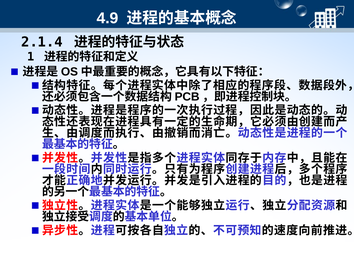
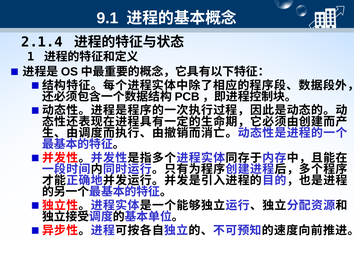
4.9: 4.9 -> 9.1
